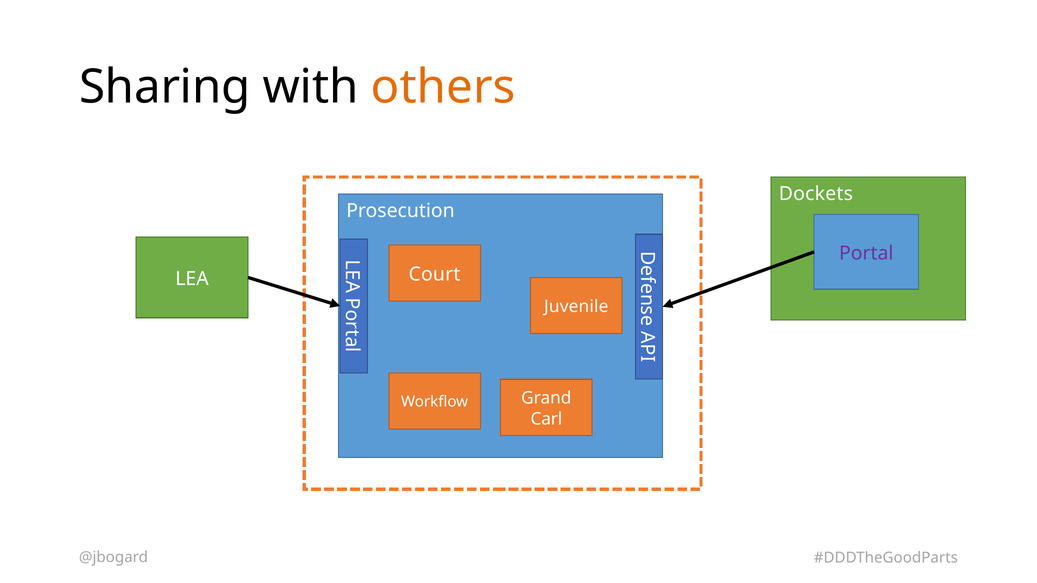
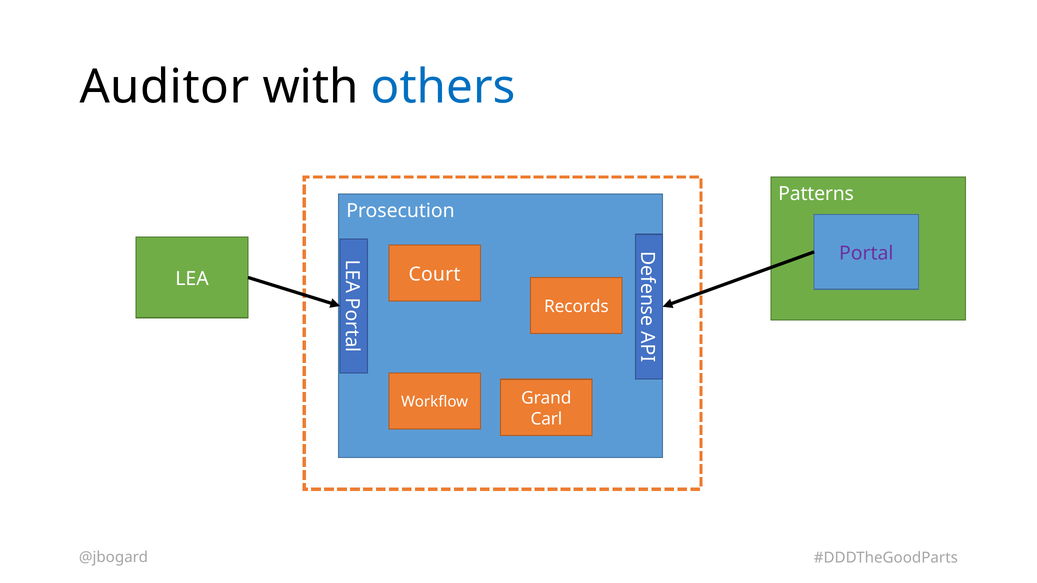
Sharing: Sharing -> Auditor
others colour: orange -> blue
Dockets: Dockets -> Patterns
Juvenile: Juvenile -> Records
